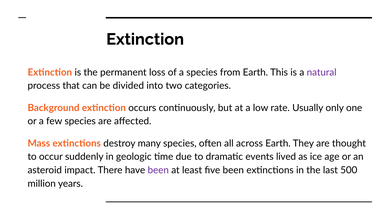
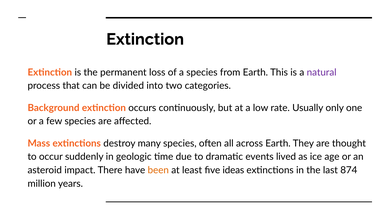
been at (158, 171) colour: purple -> orange
five been: been -> ideas
500: 500 -> 874
